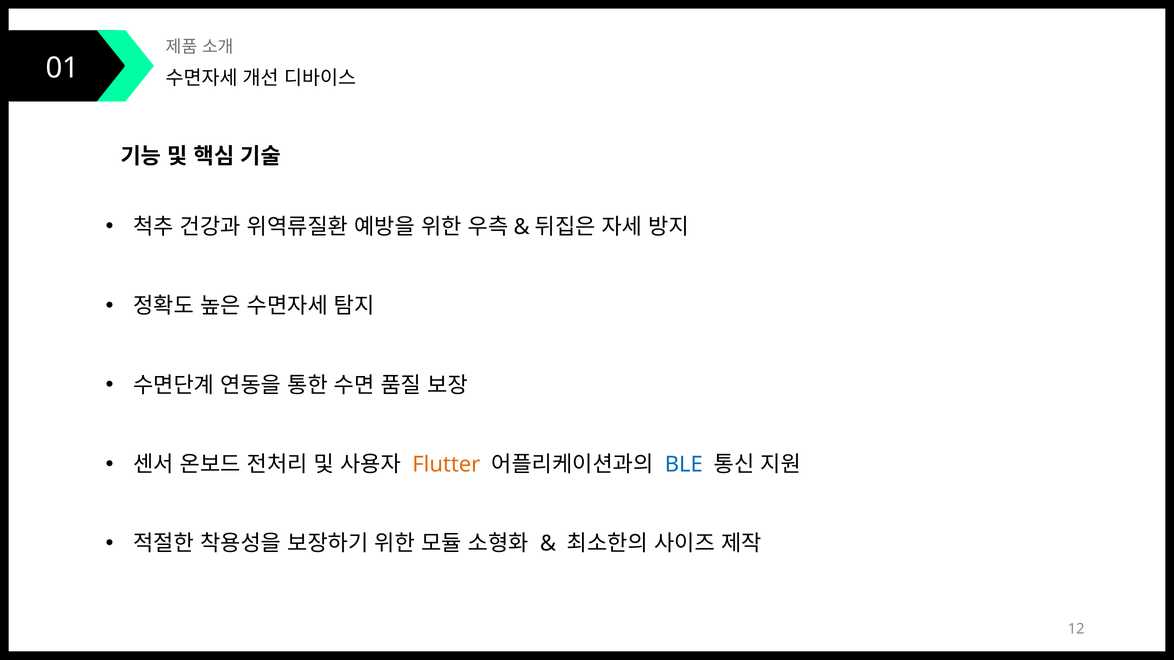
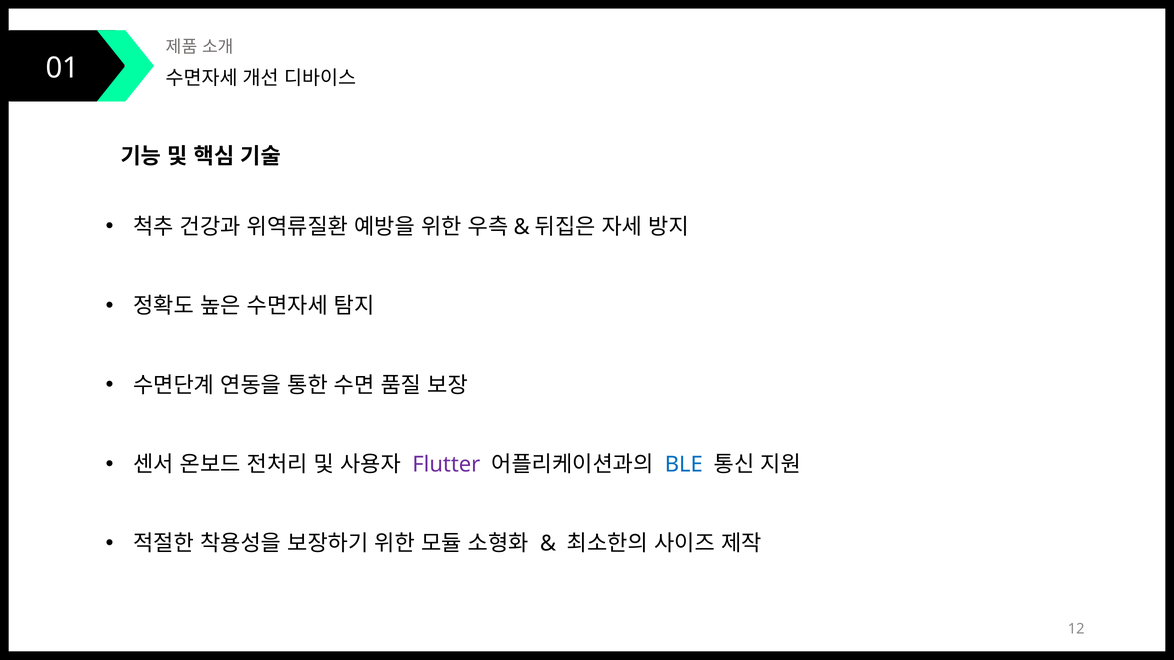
Flutter colour: orange -> purple
